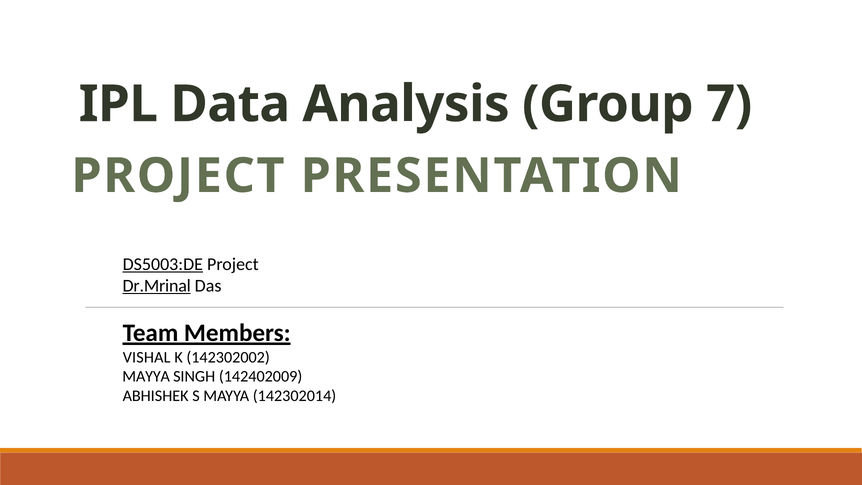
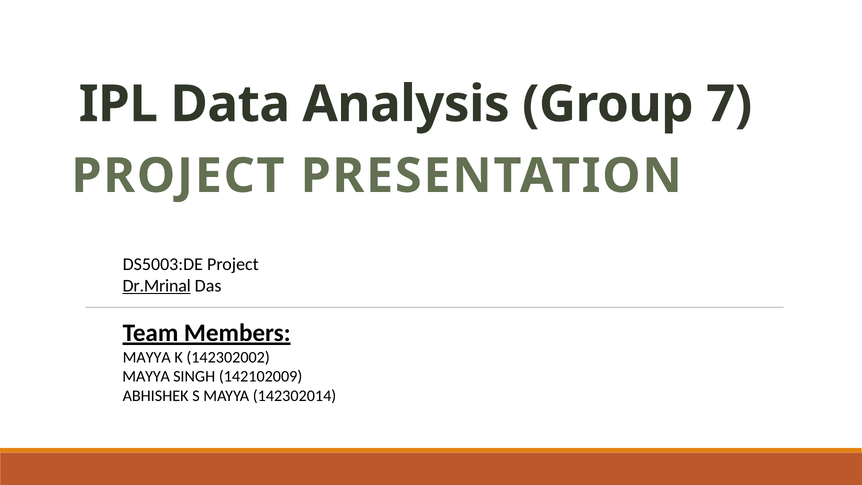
DS5003:DE underline: present -> none
VISHAL at (147, 357): VISHAL -> MAYYA
142402009: 142402009 -> 142102009
